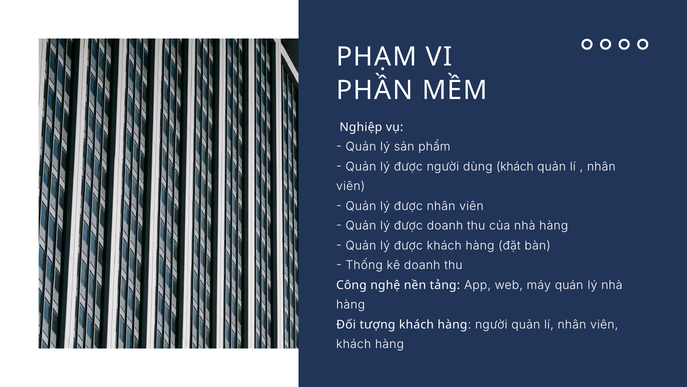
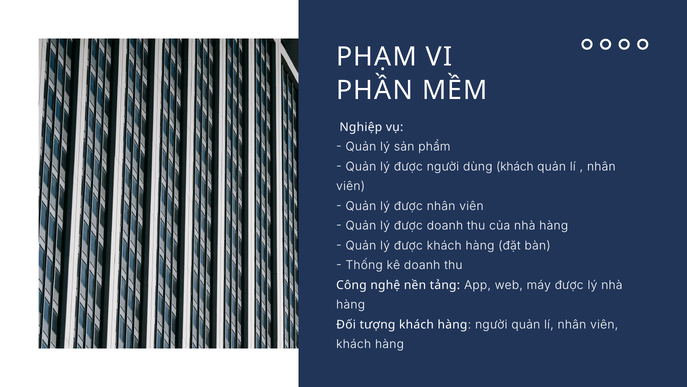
máy quán: quán -> được
